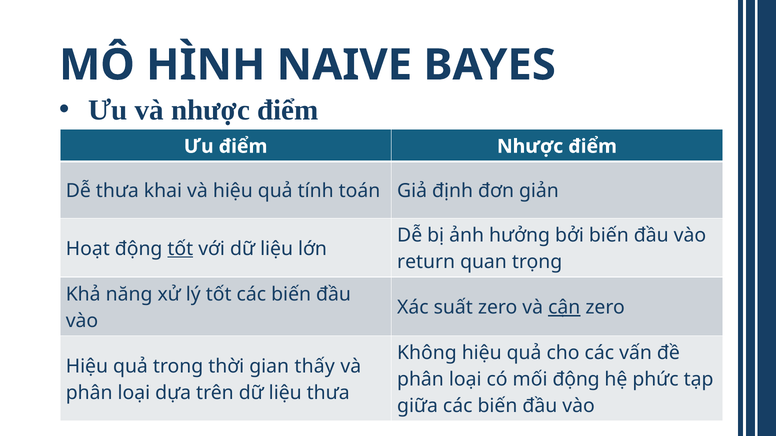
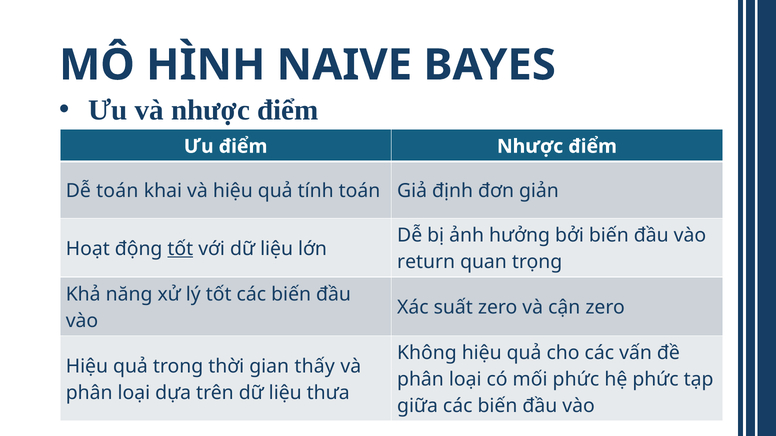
Dễ thưa: thưa -> toán
cận underline: present -> none
mối động: động -> phức
